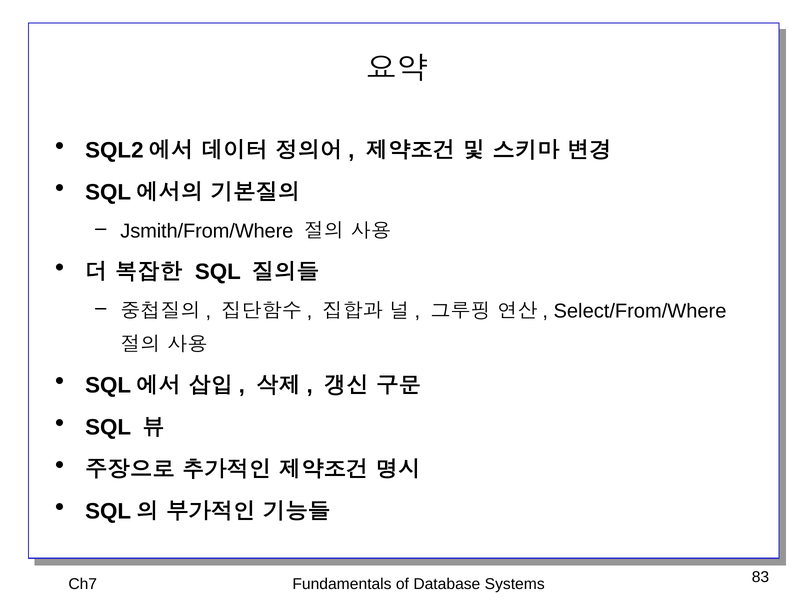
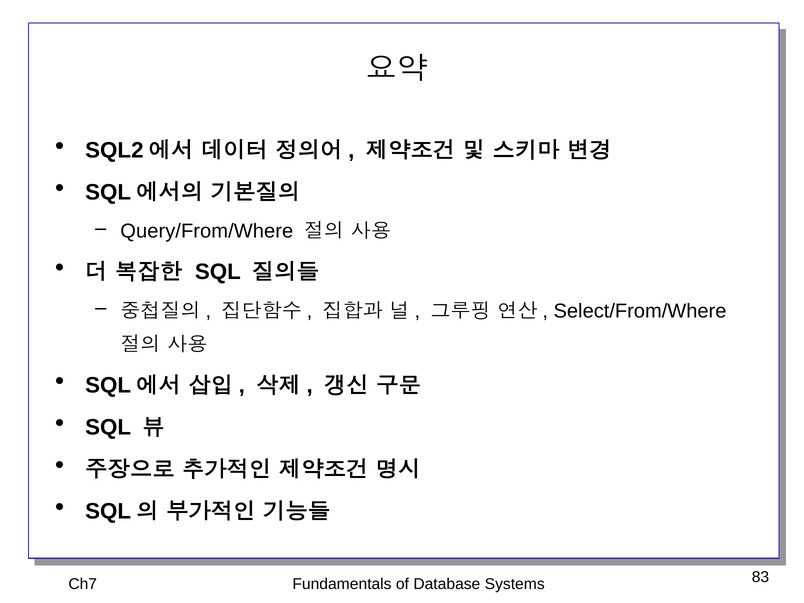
Jsmith/From/Where: Jsmith/From/Where -> Query/From/Where
